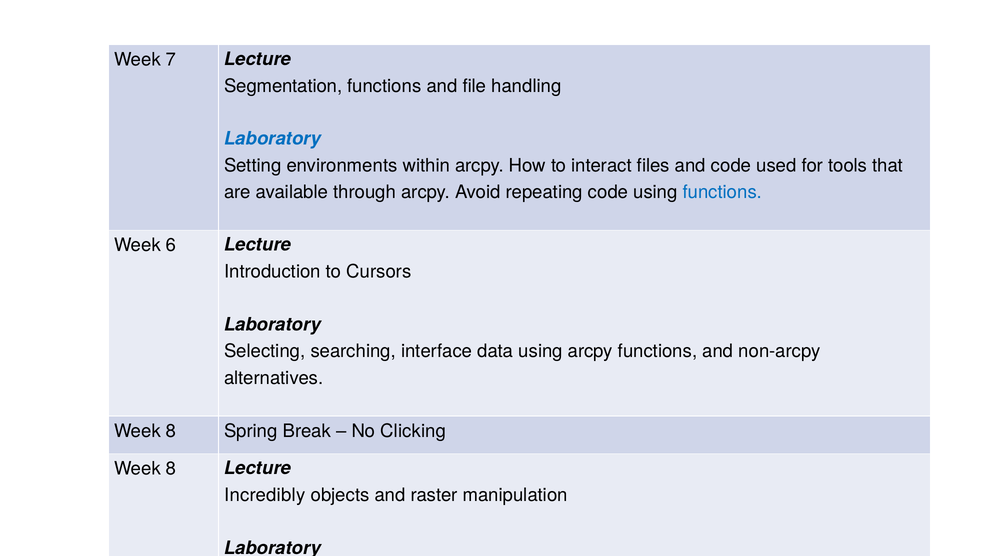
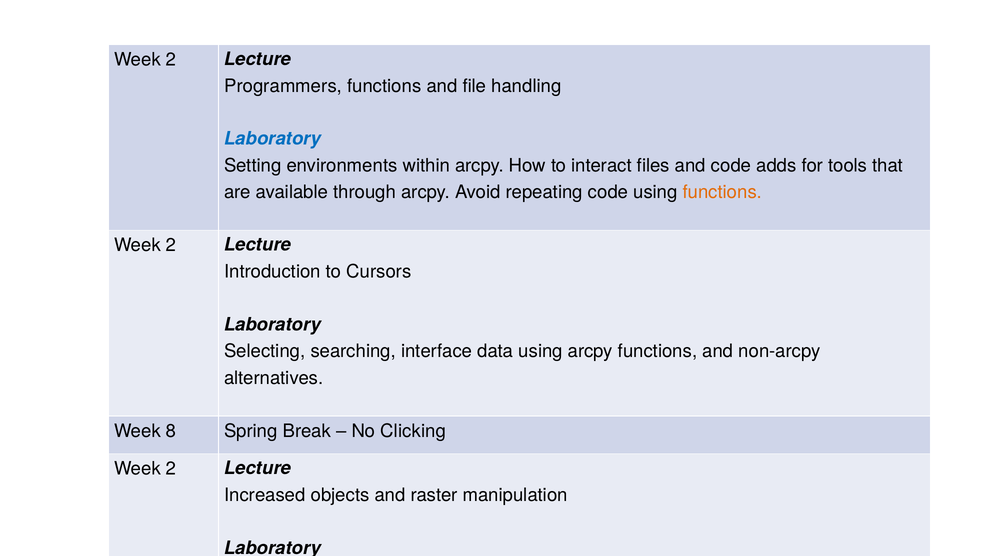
7 at (171, 60): 7 -> 2
Segmentation: Segmentation -> Programmers
used: used -> adds
functions at (722, 192) colour: blue -> orange
6 at (171, 245): 6 -> 2
8 at (171, 469): 8 -> 2
Incredibly: Incredibly -> Increased
